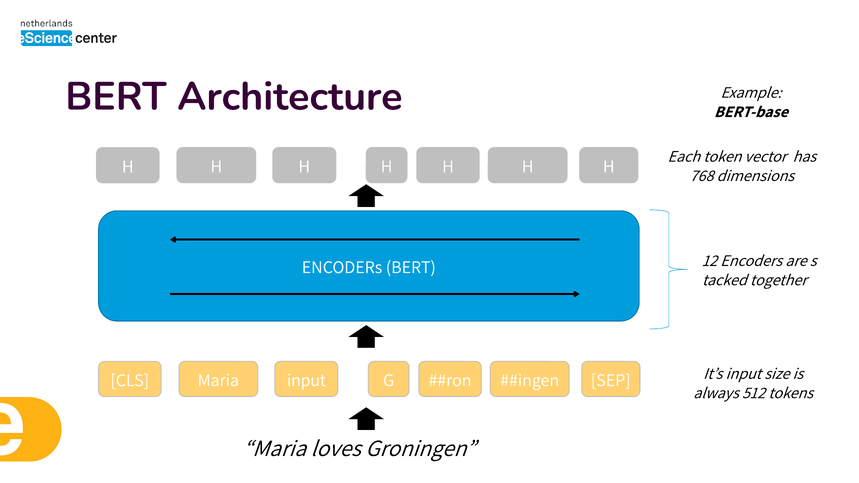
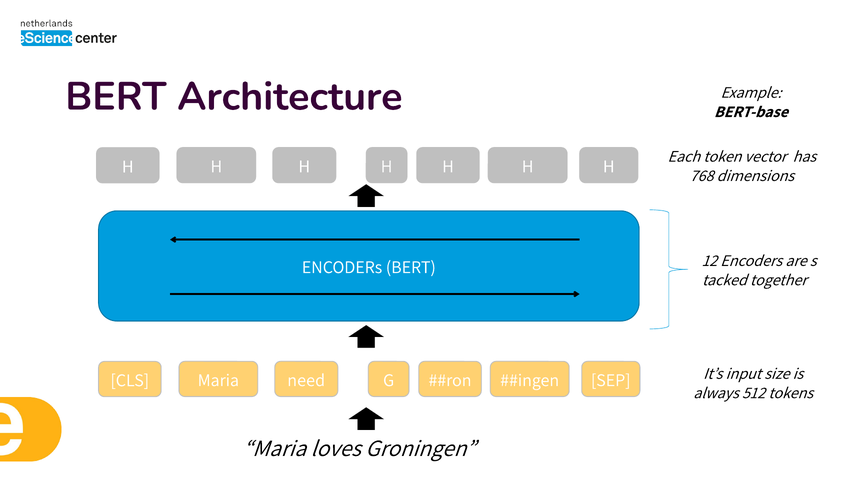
Maria input: input -> need
